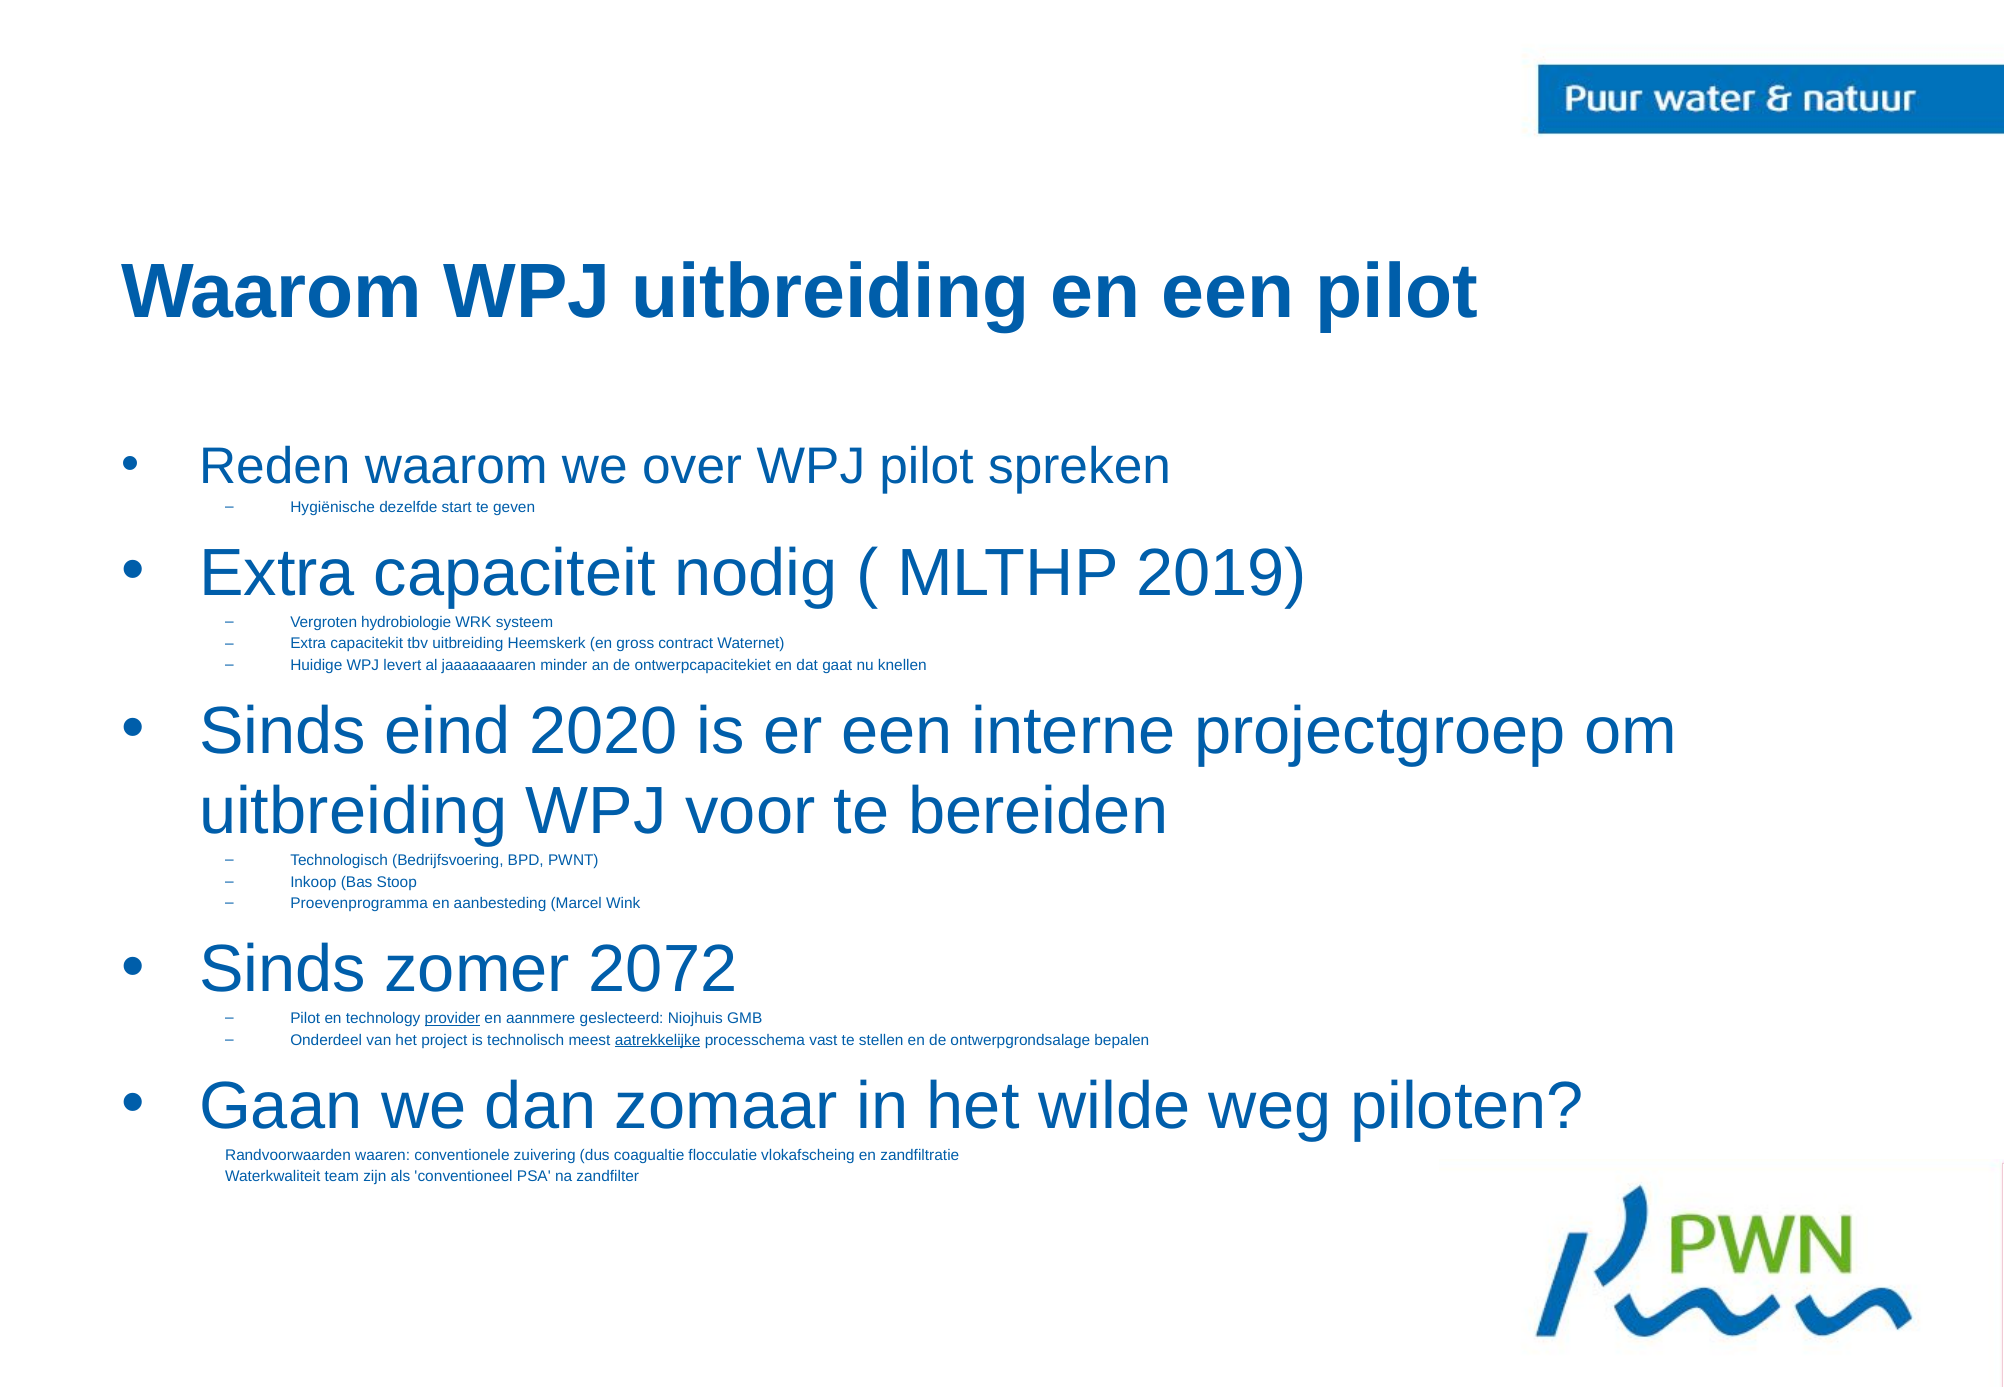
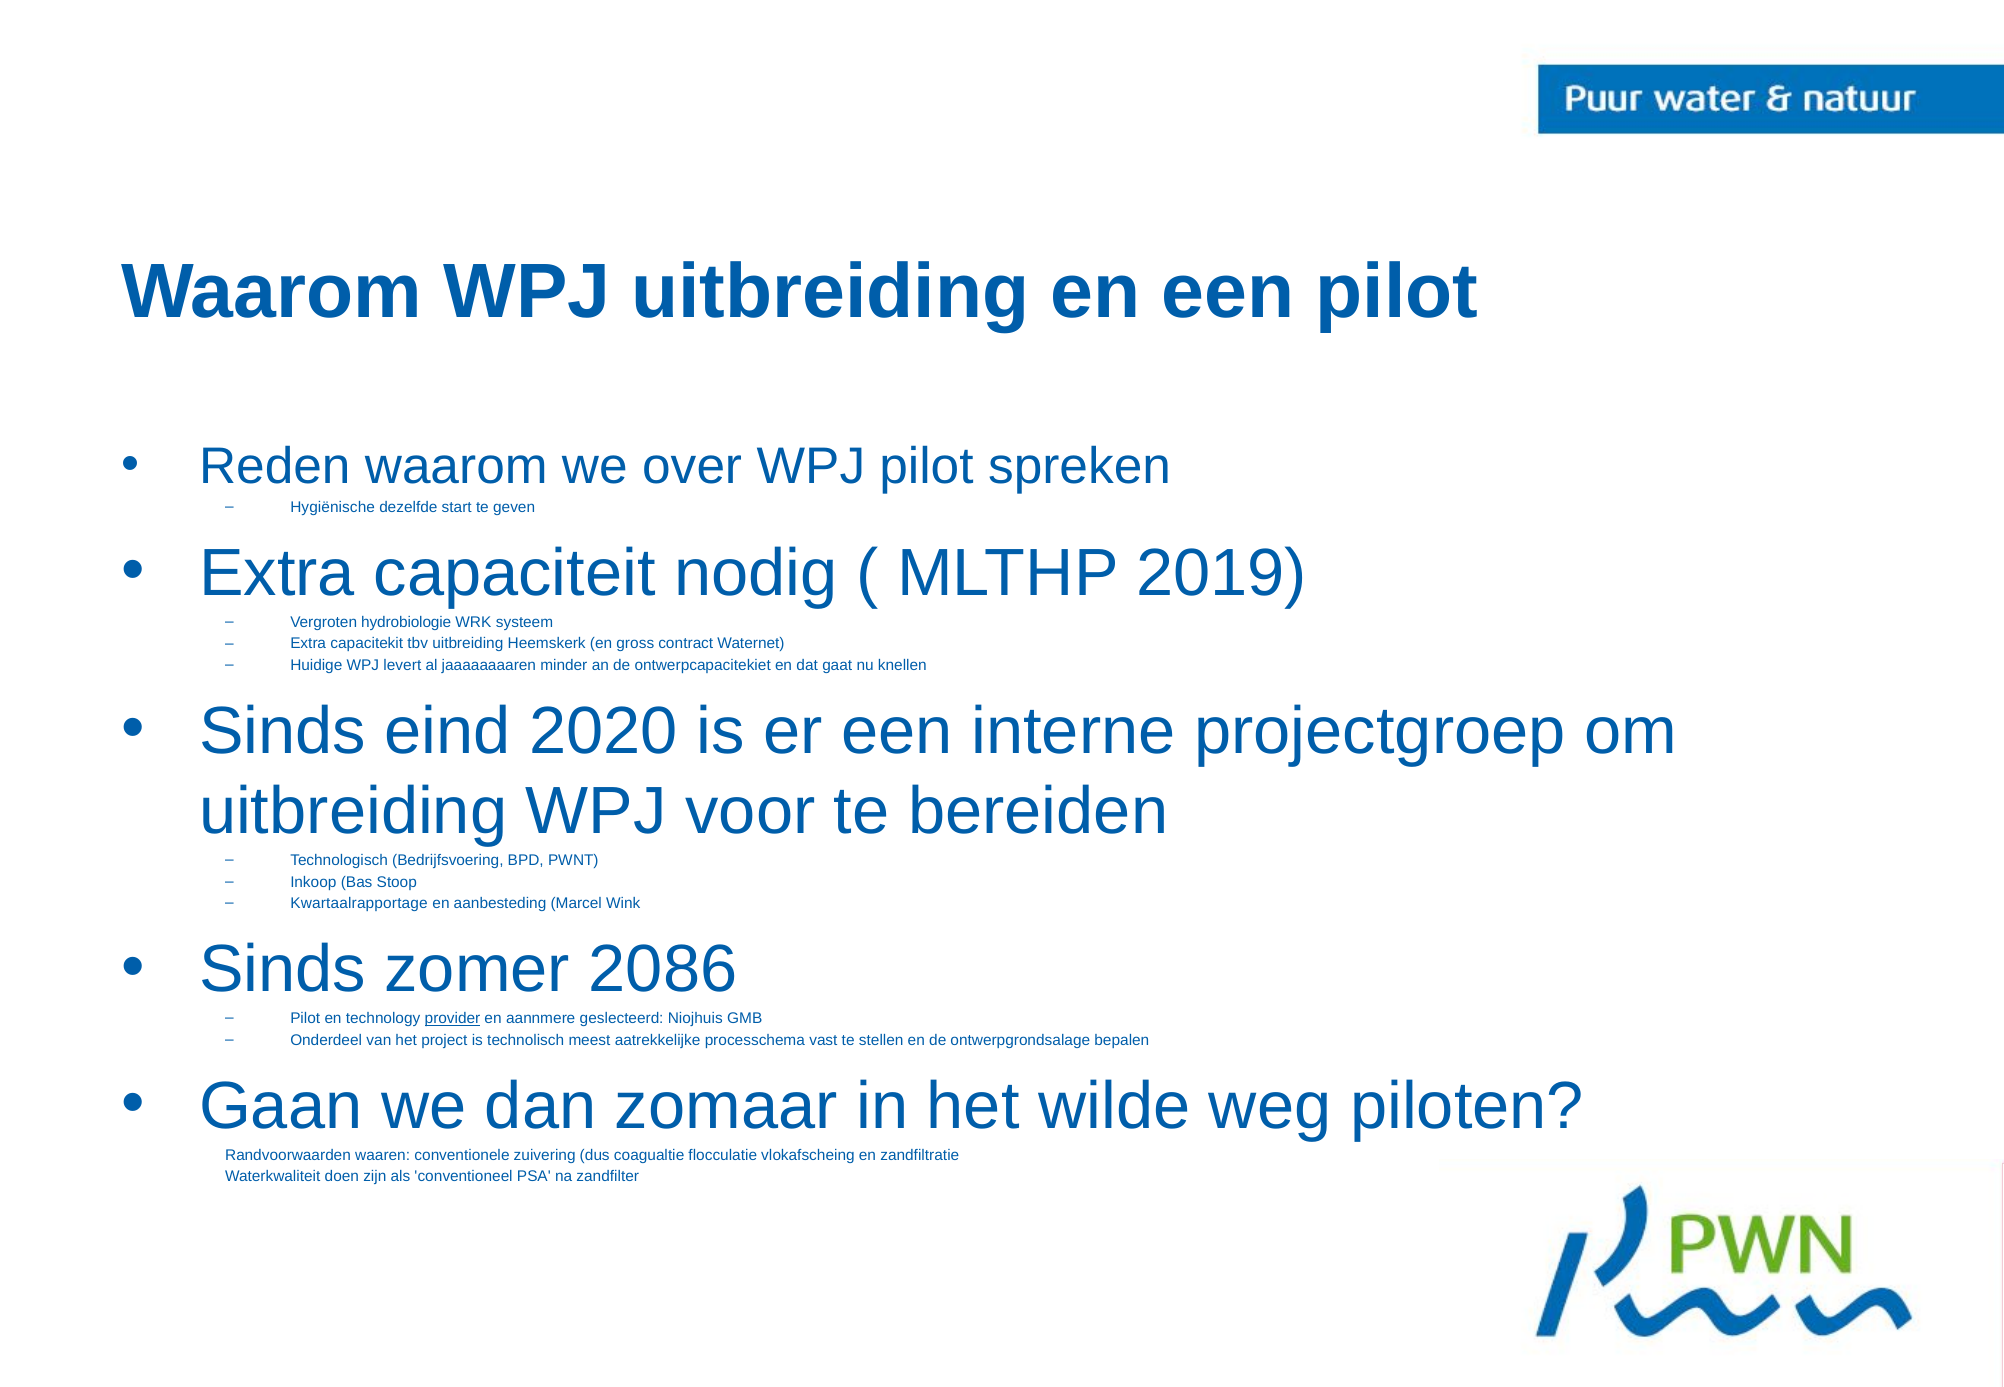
Proevenprogramma: Proevenprogramma -> Kwartaalrapportage
2072: 2072 -> 2086
aatrekkelijke underline: present -> none
team: team -> doen
